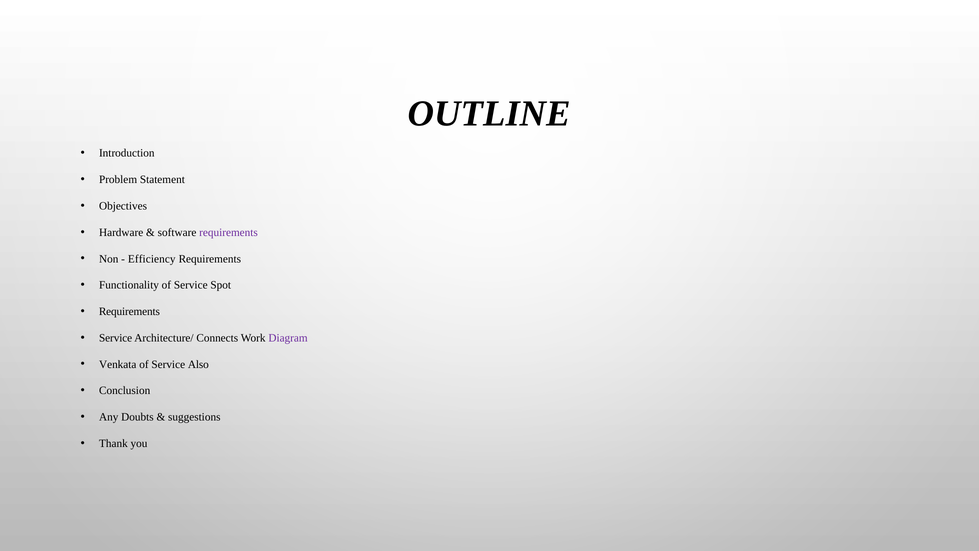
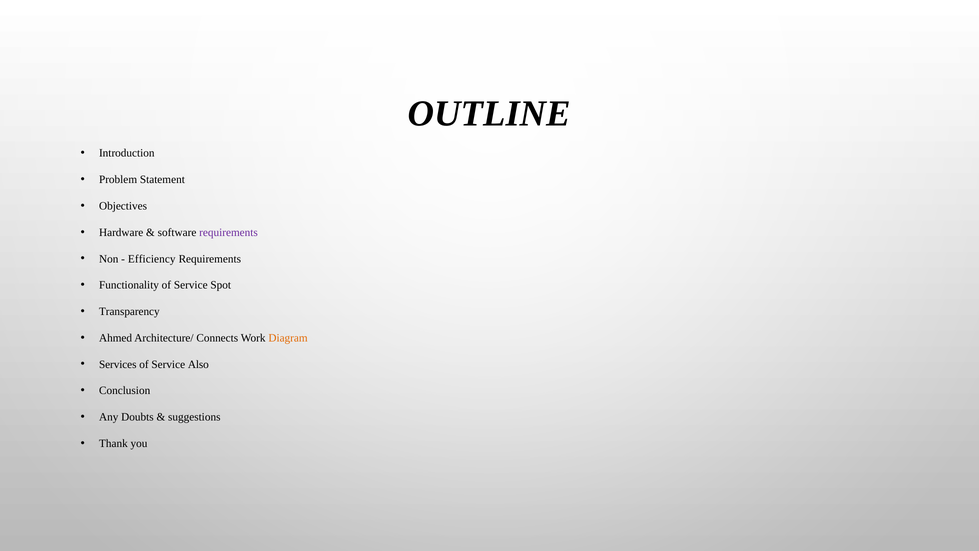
Requirements at (129, 311): Requirements -> Transparency
Service at (116, 338): Service -> Ahmed
Diagram colour: purple -> orange
Venkata: Venkata -> Services
